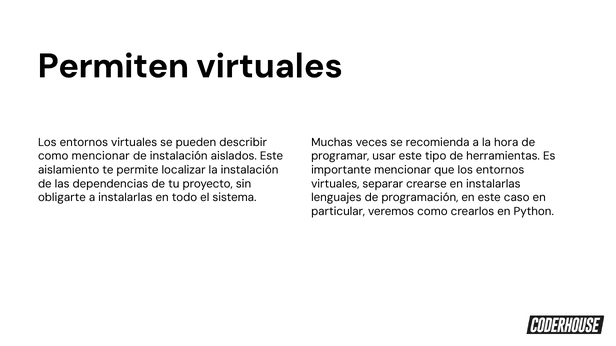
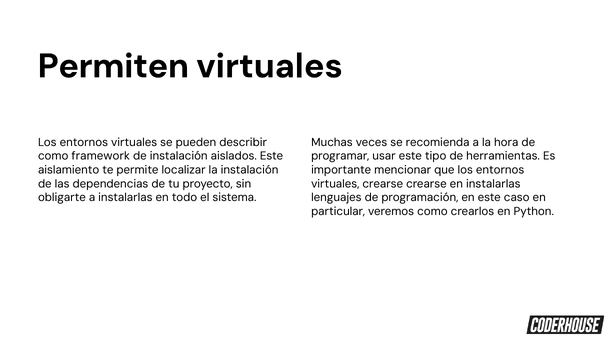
como mencionar: mencionar -> framework
virtuales separar: separar -> crearse
